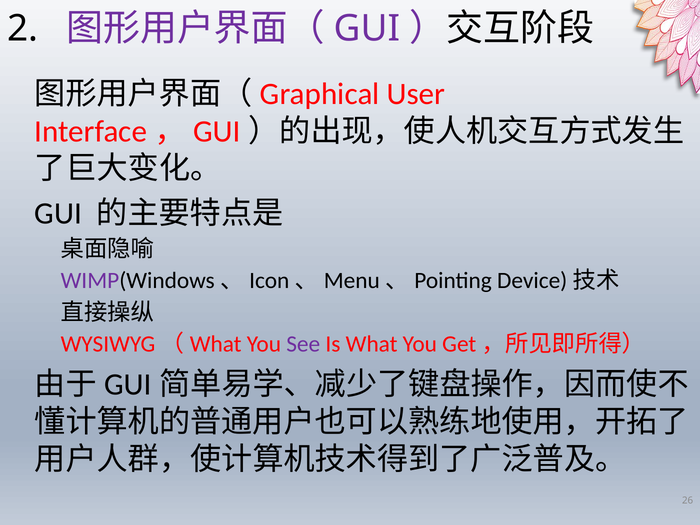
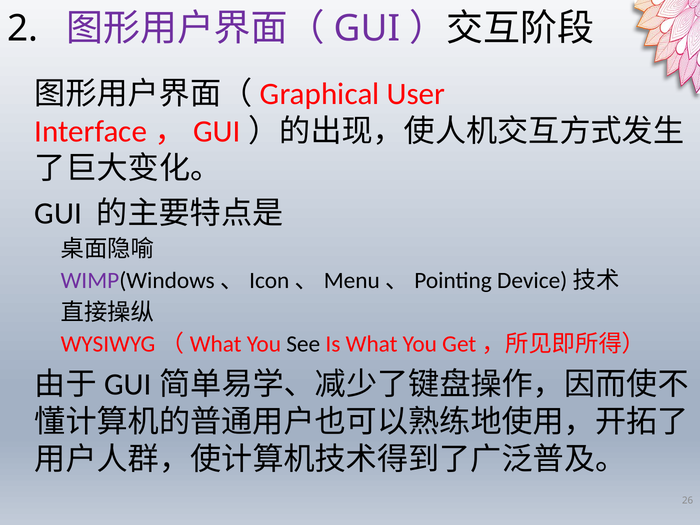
See colour: purple -> black
